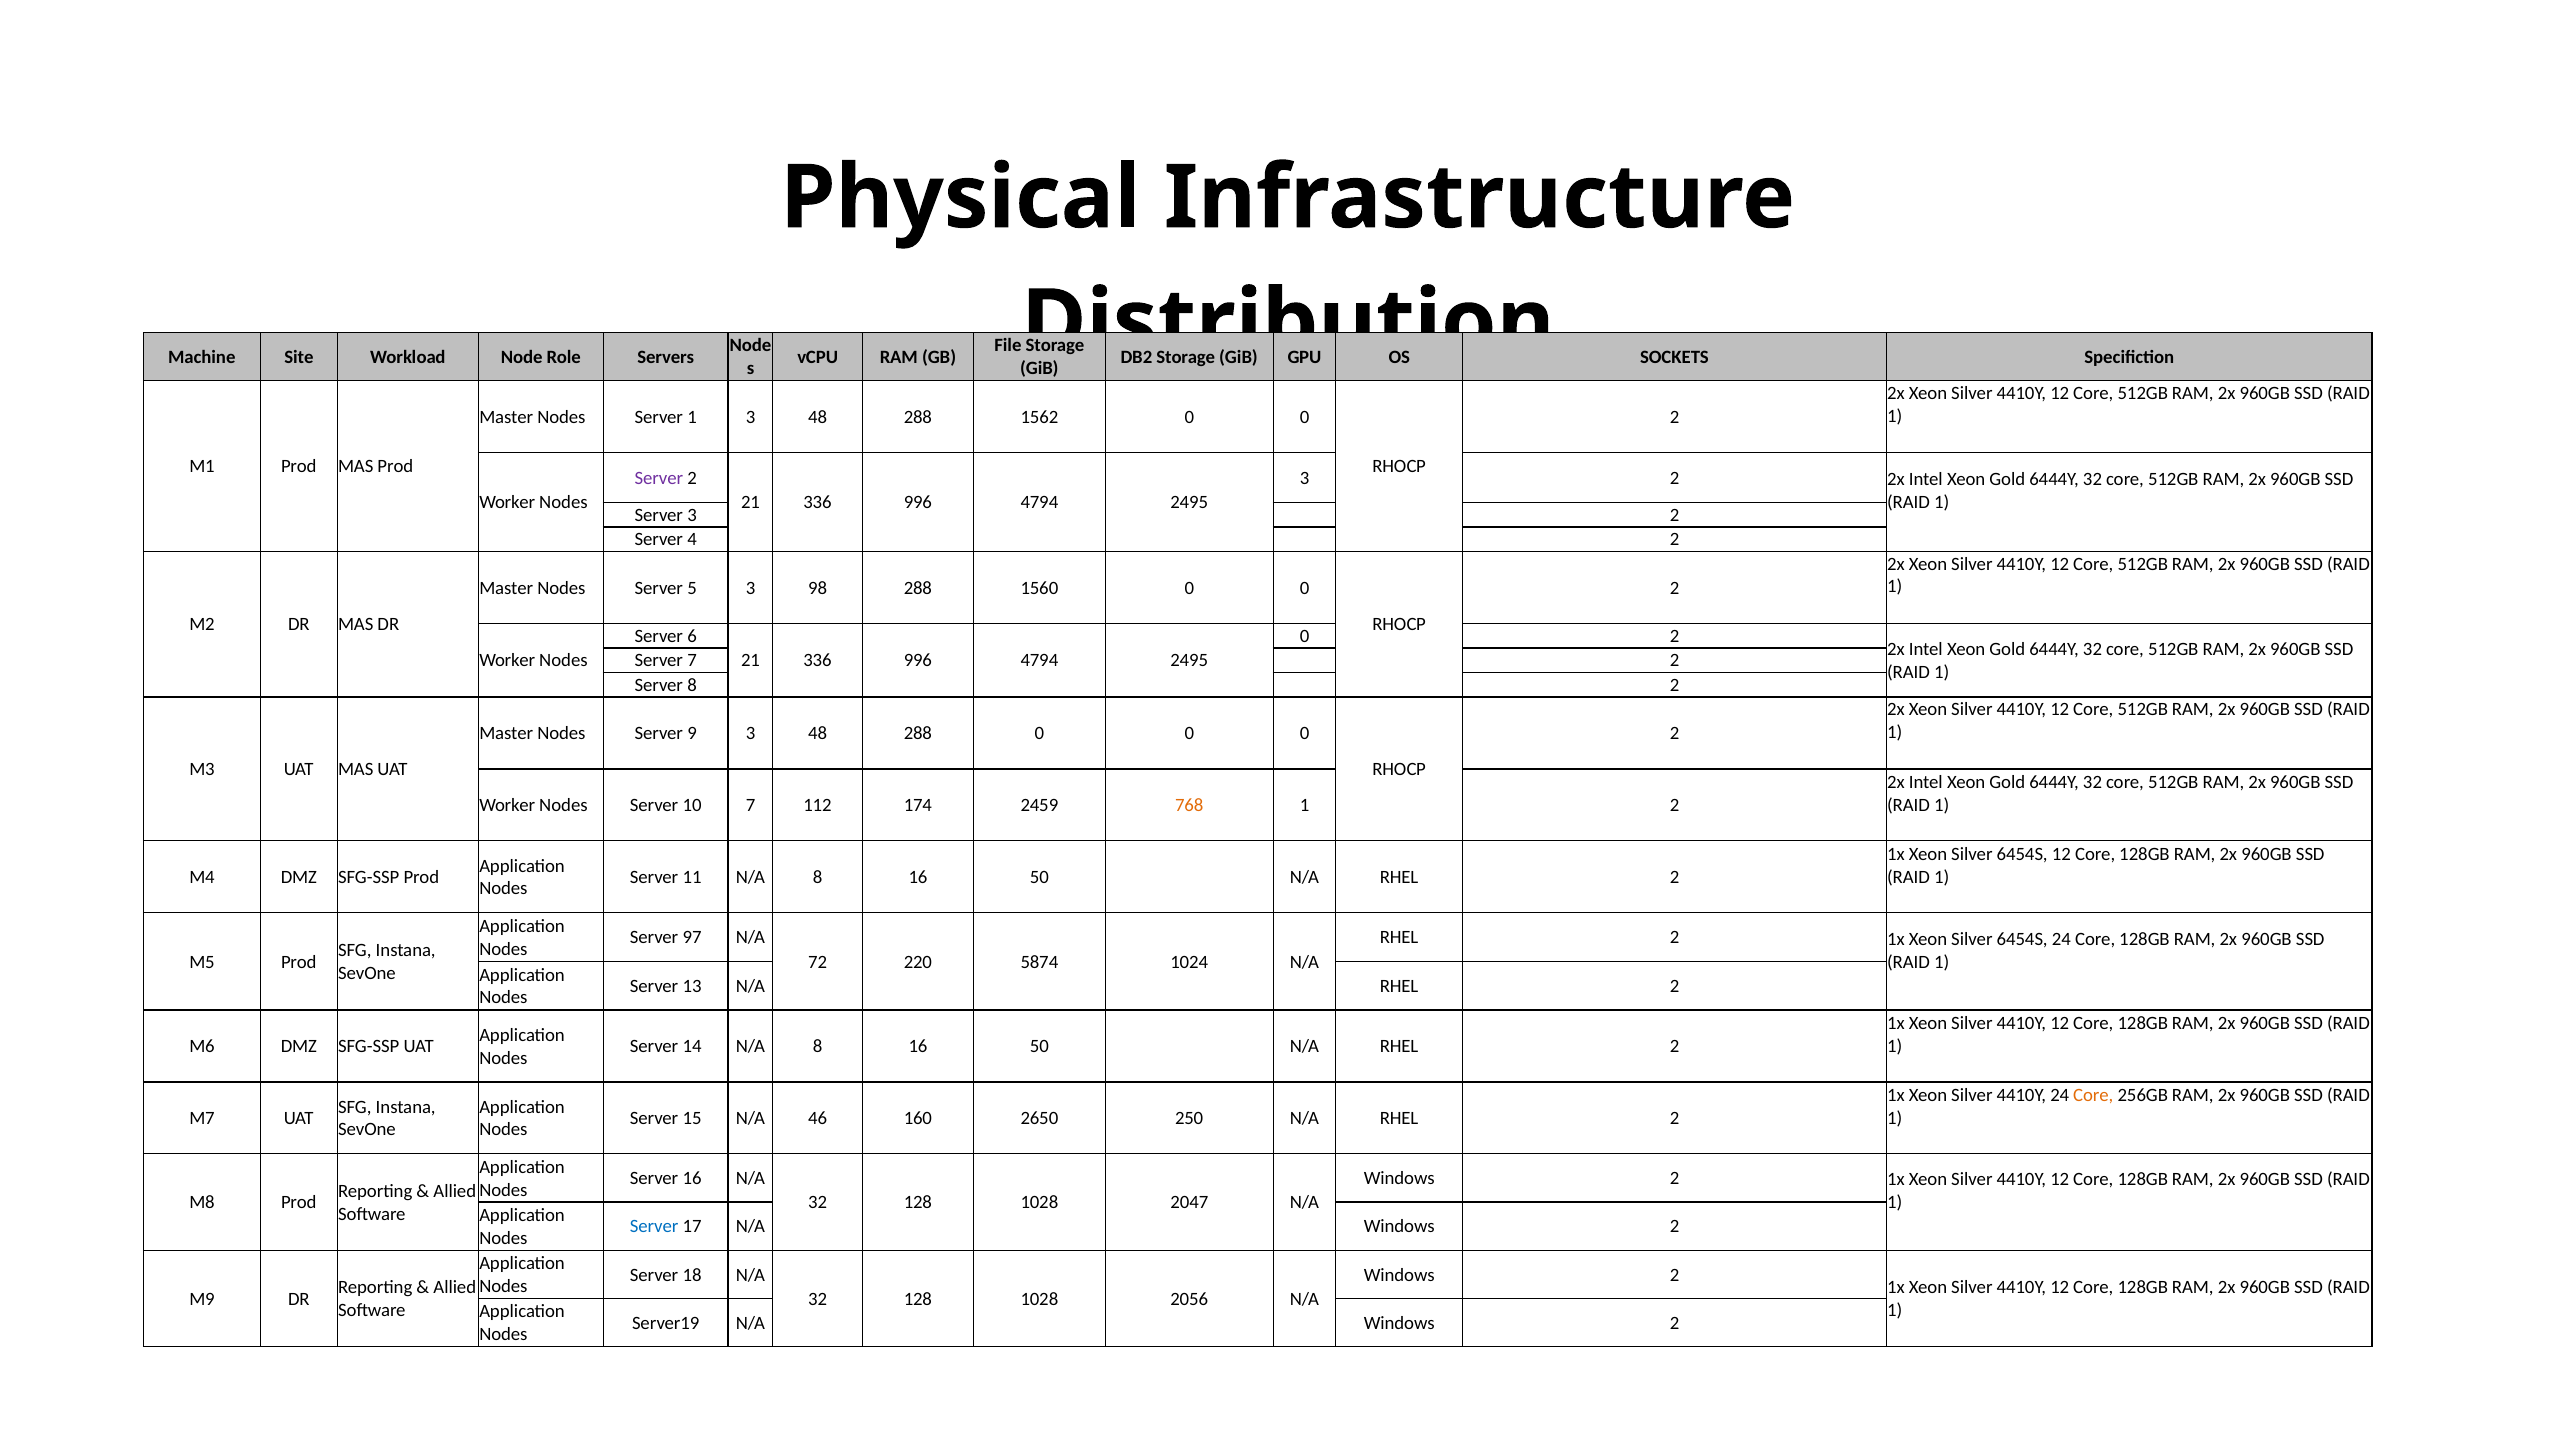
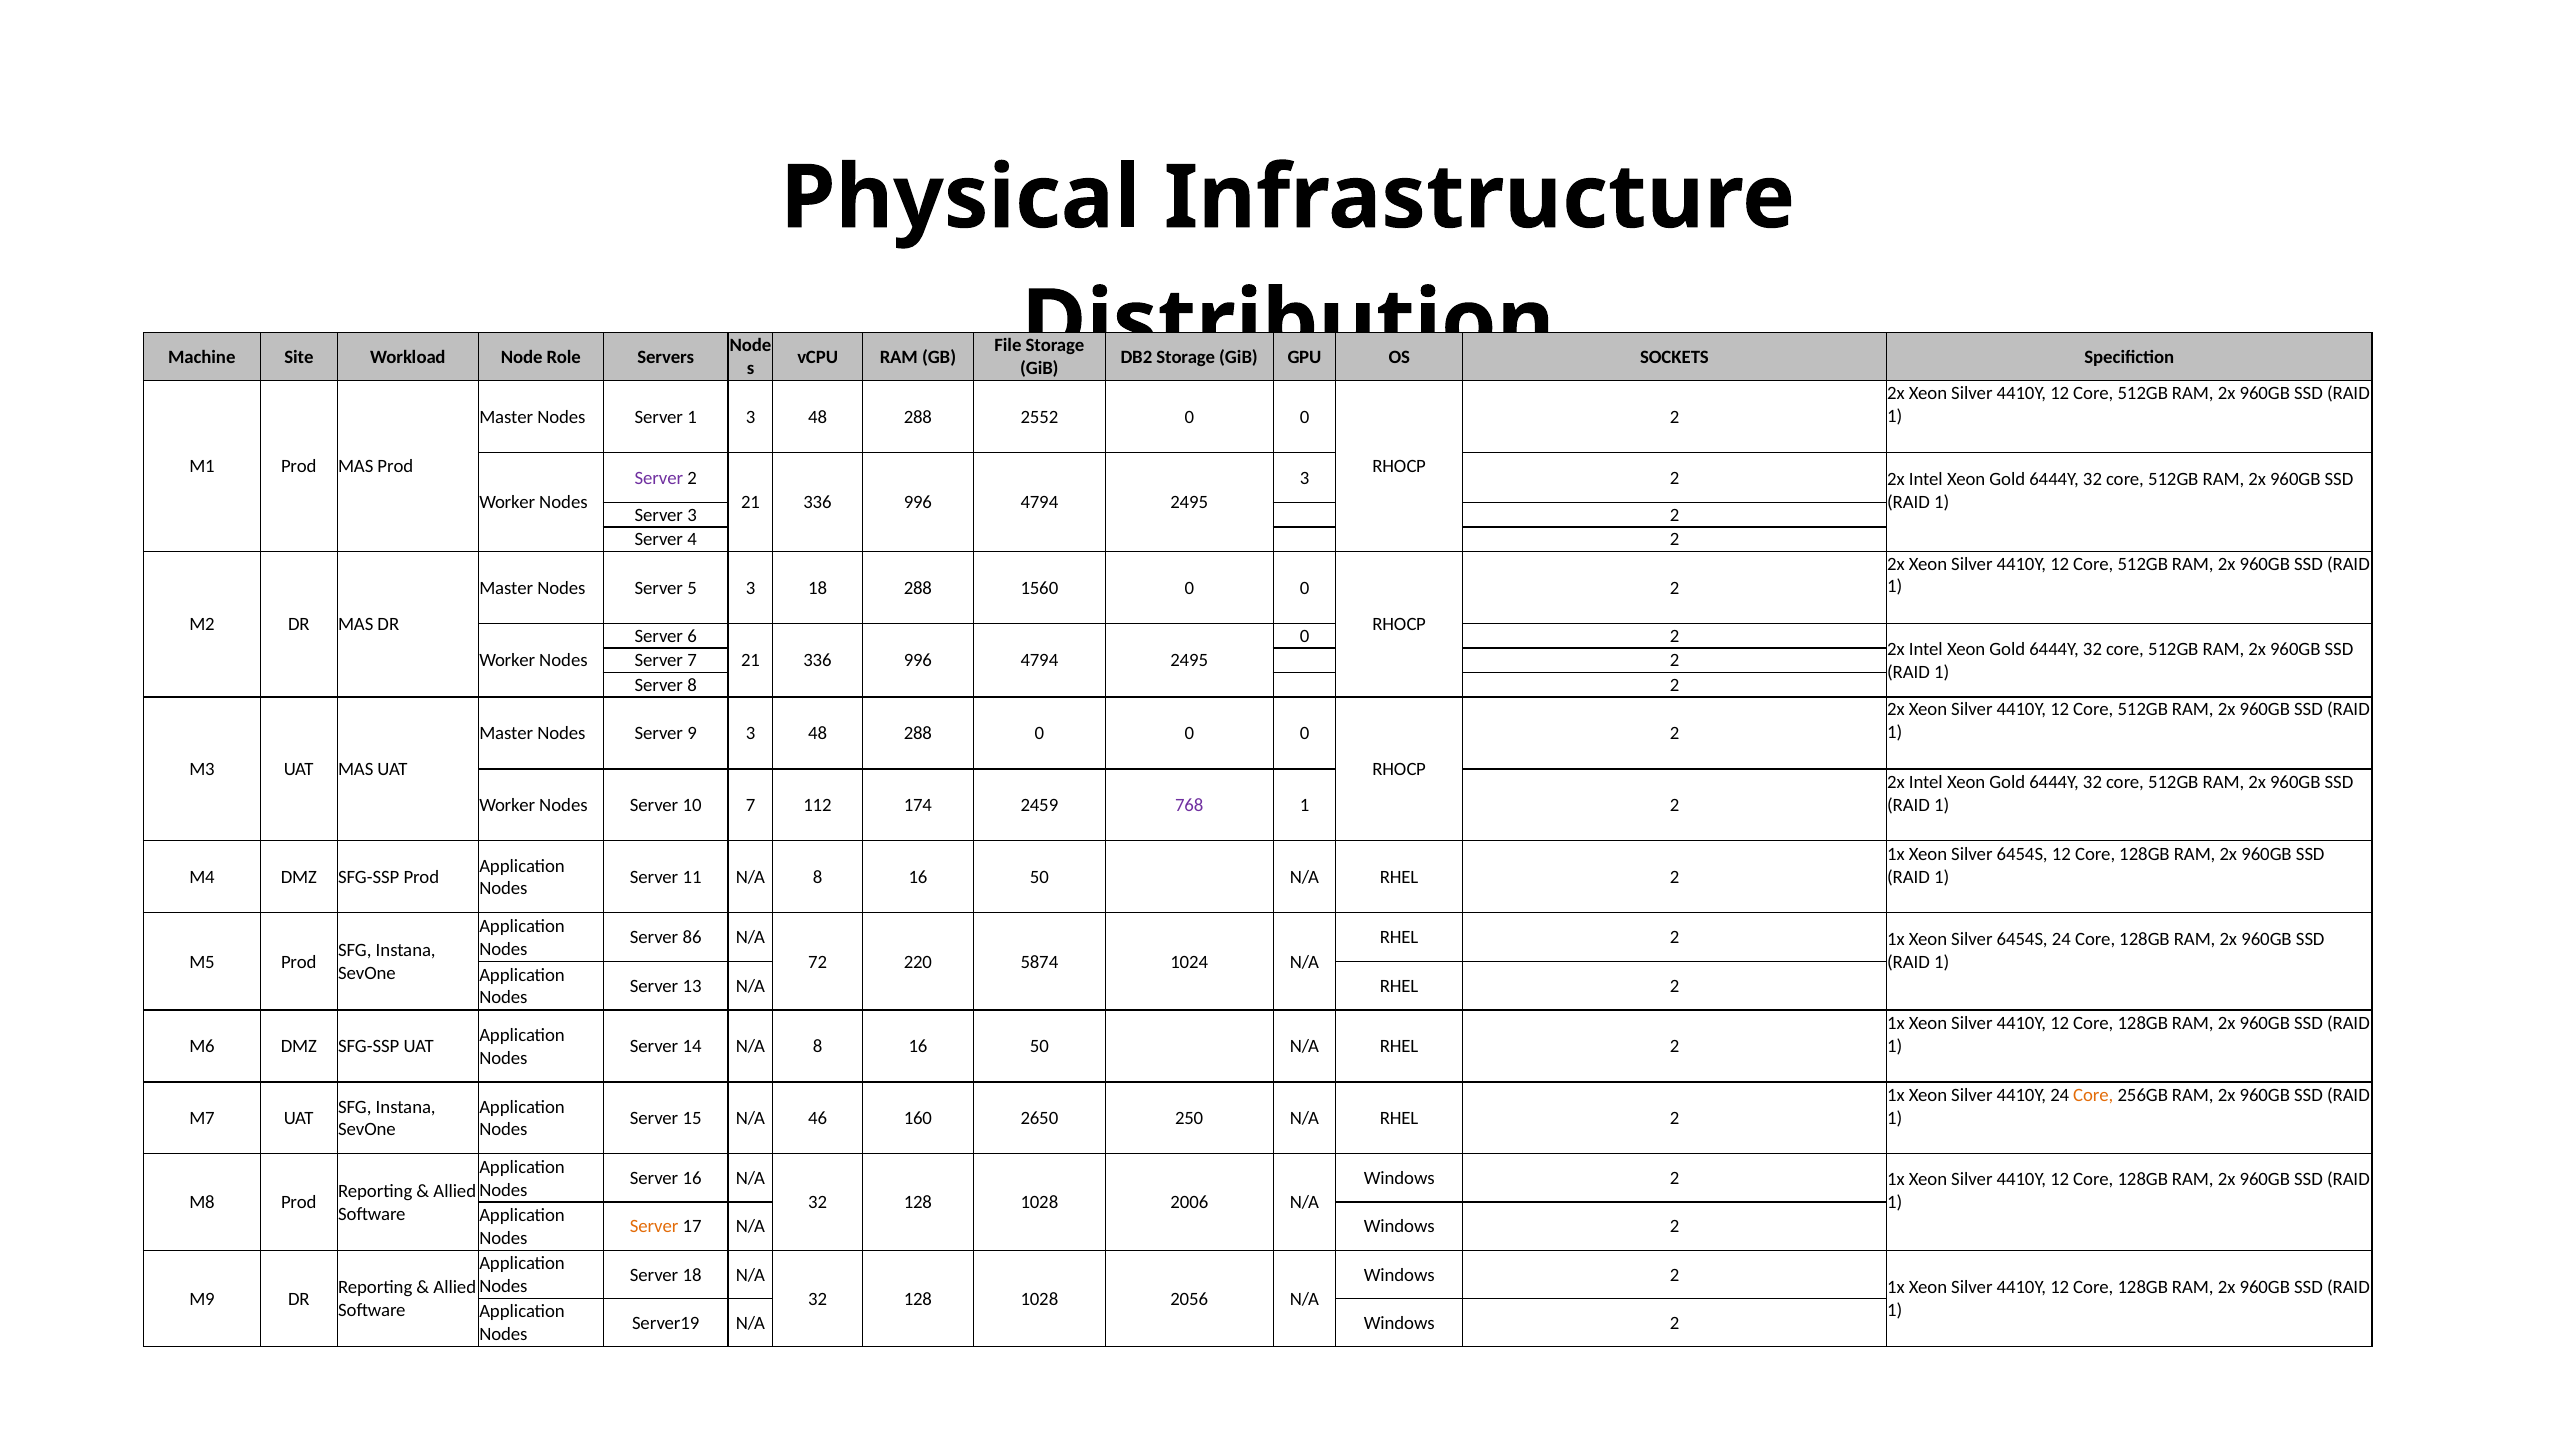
1562: 1562 -> 2552
3 98: 98 -> 18
768 colour: orange -> purple
97: 97 -> 86
2047: 2047 -> 2006
Server at (654, 1227) colour: blue -> orange
